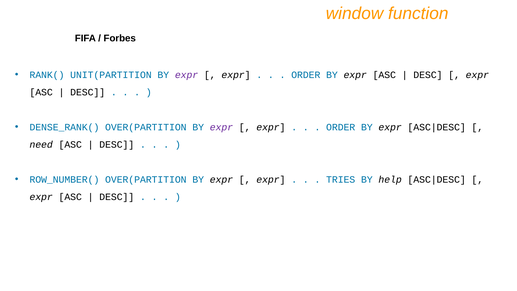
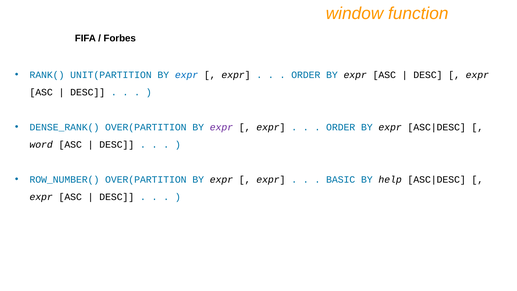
expr at (187, 75) colour: purple -> blue
need: need -> word
TRIES: TRIES -> BASIC
